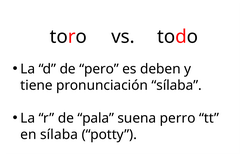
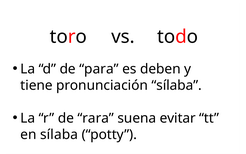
pero: pero -> para
pala: pala -> rara
perro: perro -> evitar
